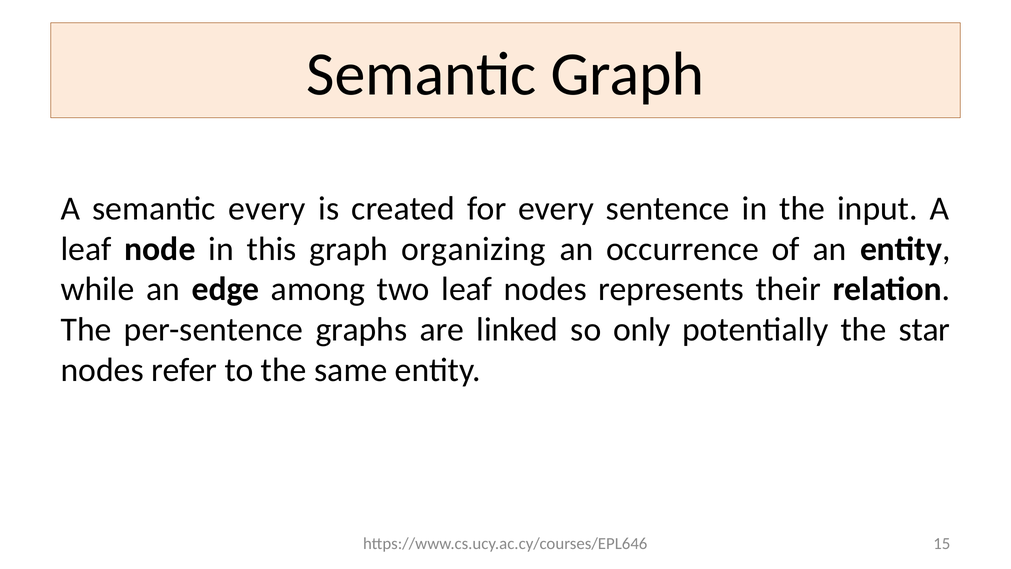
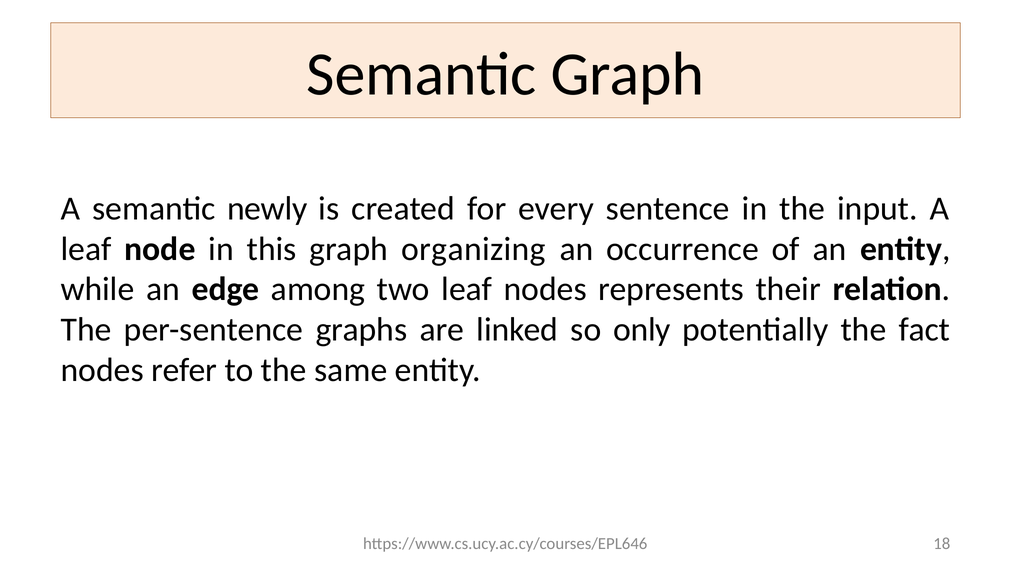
semantic every: every -> newly
star: star -> fact
15: 15 -> 18
